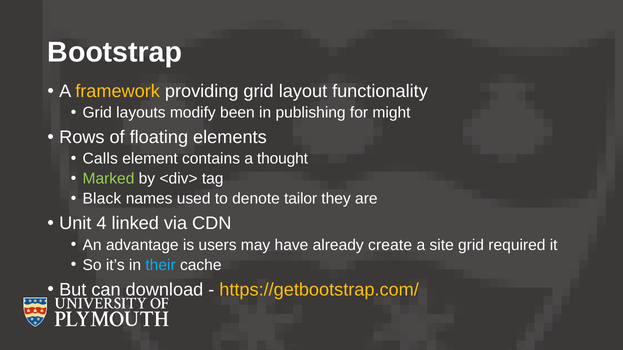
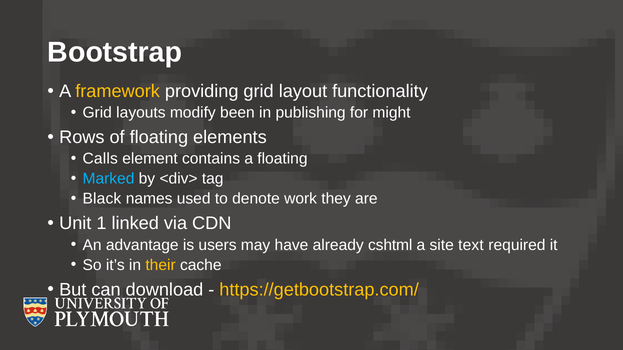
a thought: thought -> floating
Marked colour: light green -> light blue
tailor: tailor -> work
4: 4 -> 1
create: create -> cshtml
site grid: grid -> text
their colour: light blue -> yellow
